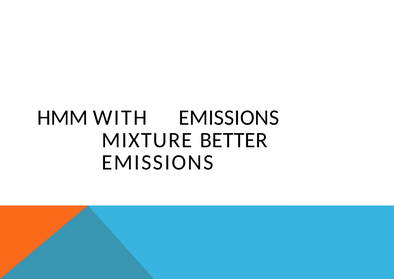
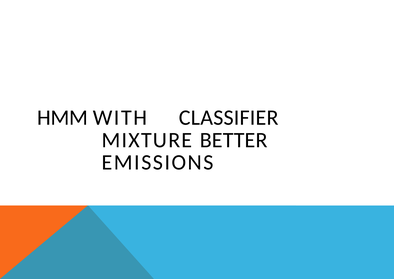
WITH EMISSIONS: EMISSIONS -> CLASSIFIER
